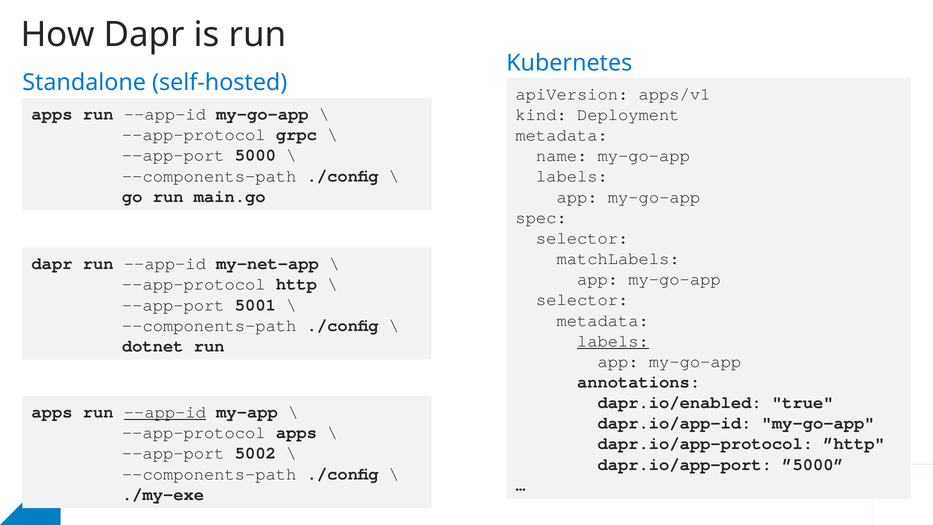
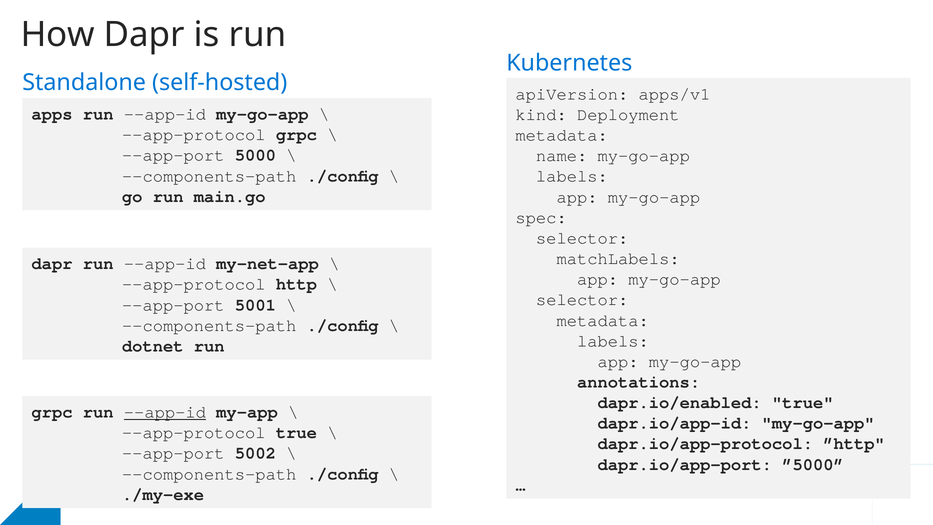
labels at (613, 341) underline: present -> none
apps at (52, 412): apps -> grpc
--app-protocol apps: apps -> true
